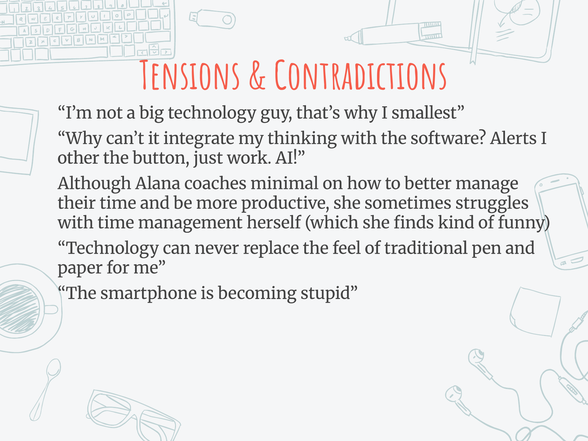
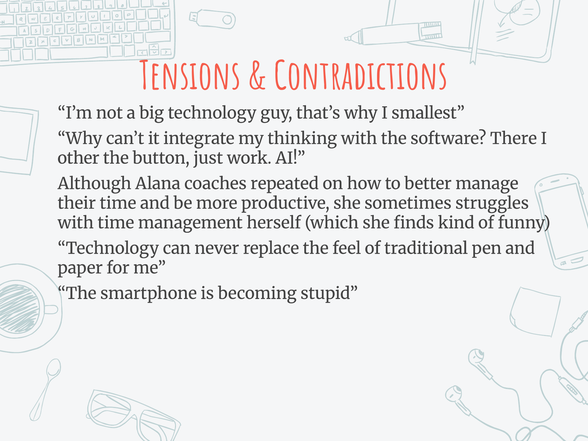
Alerts: Alerts -> There
minimal: minimal -> repeated
